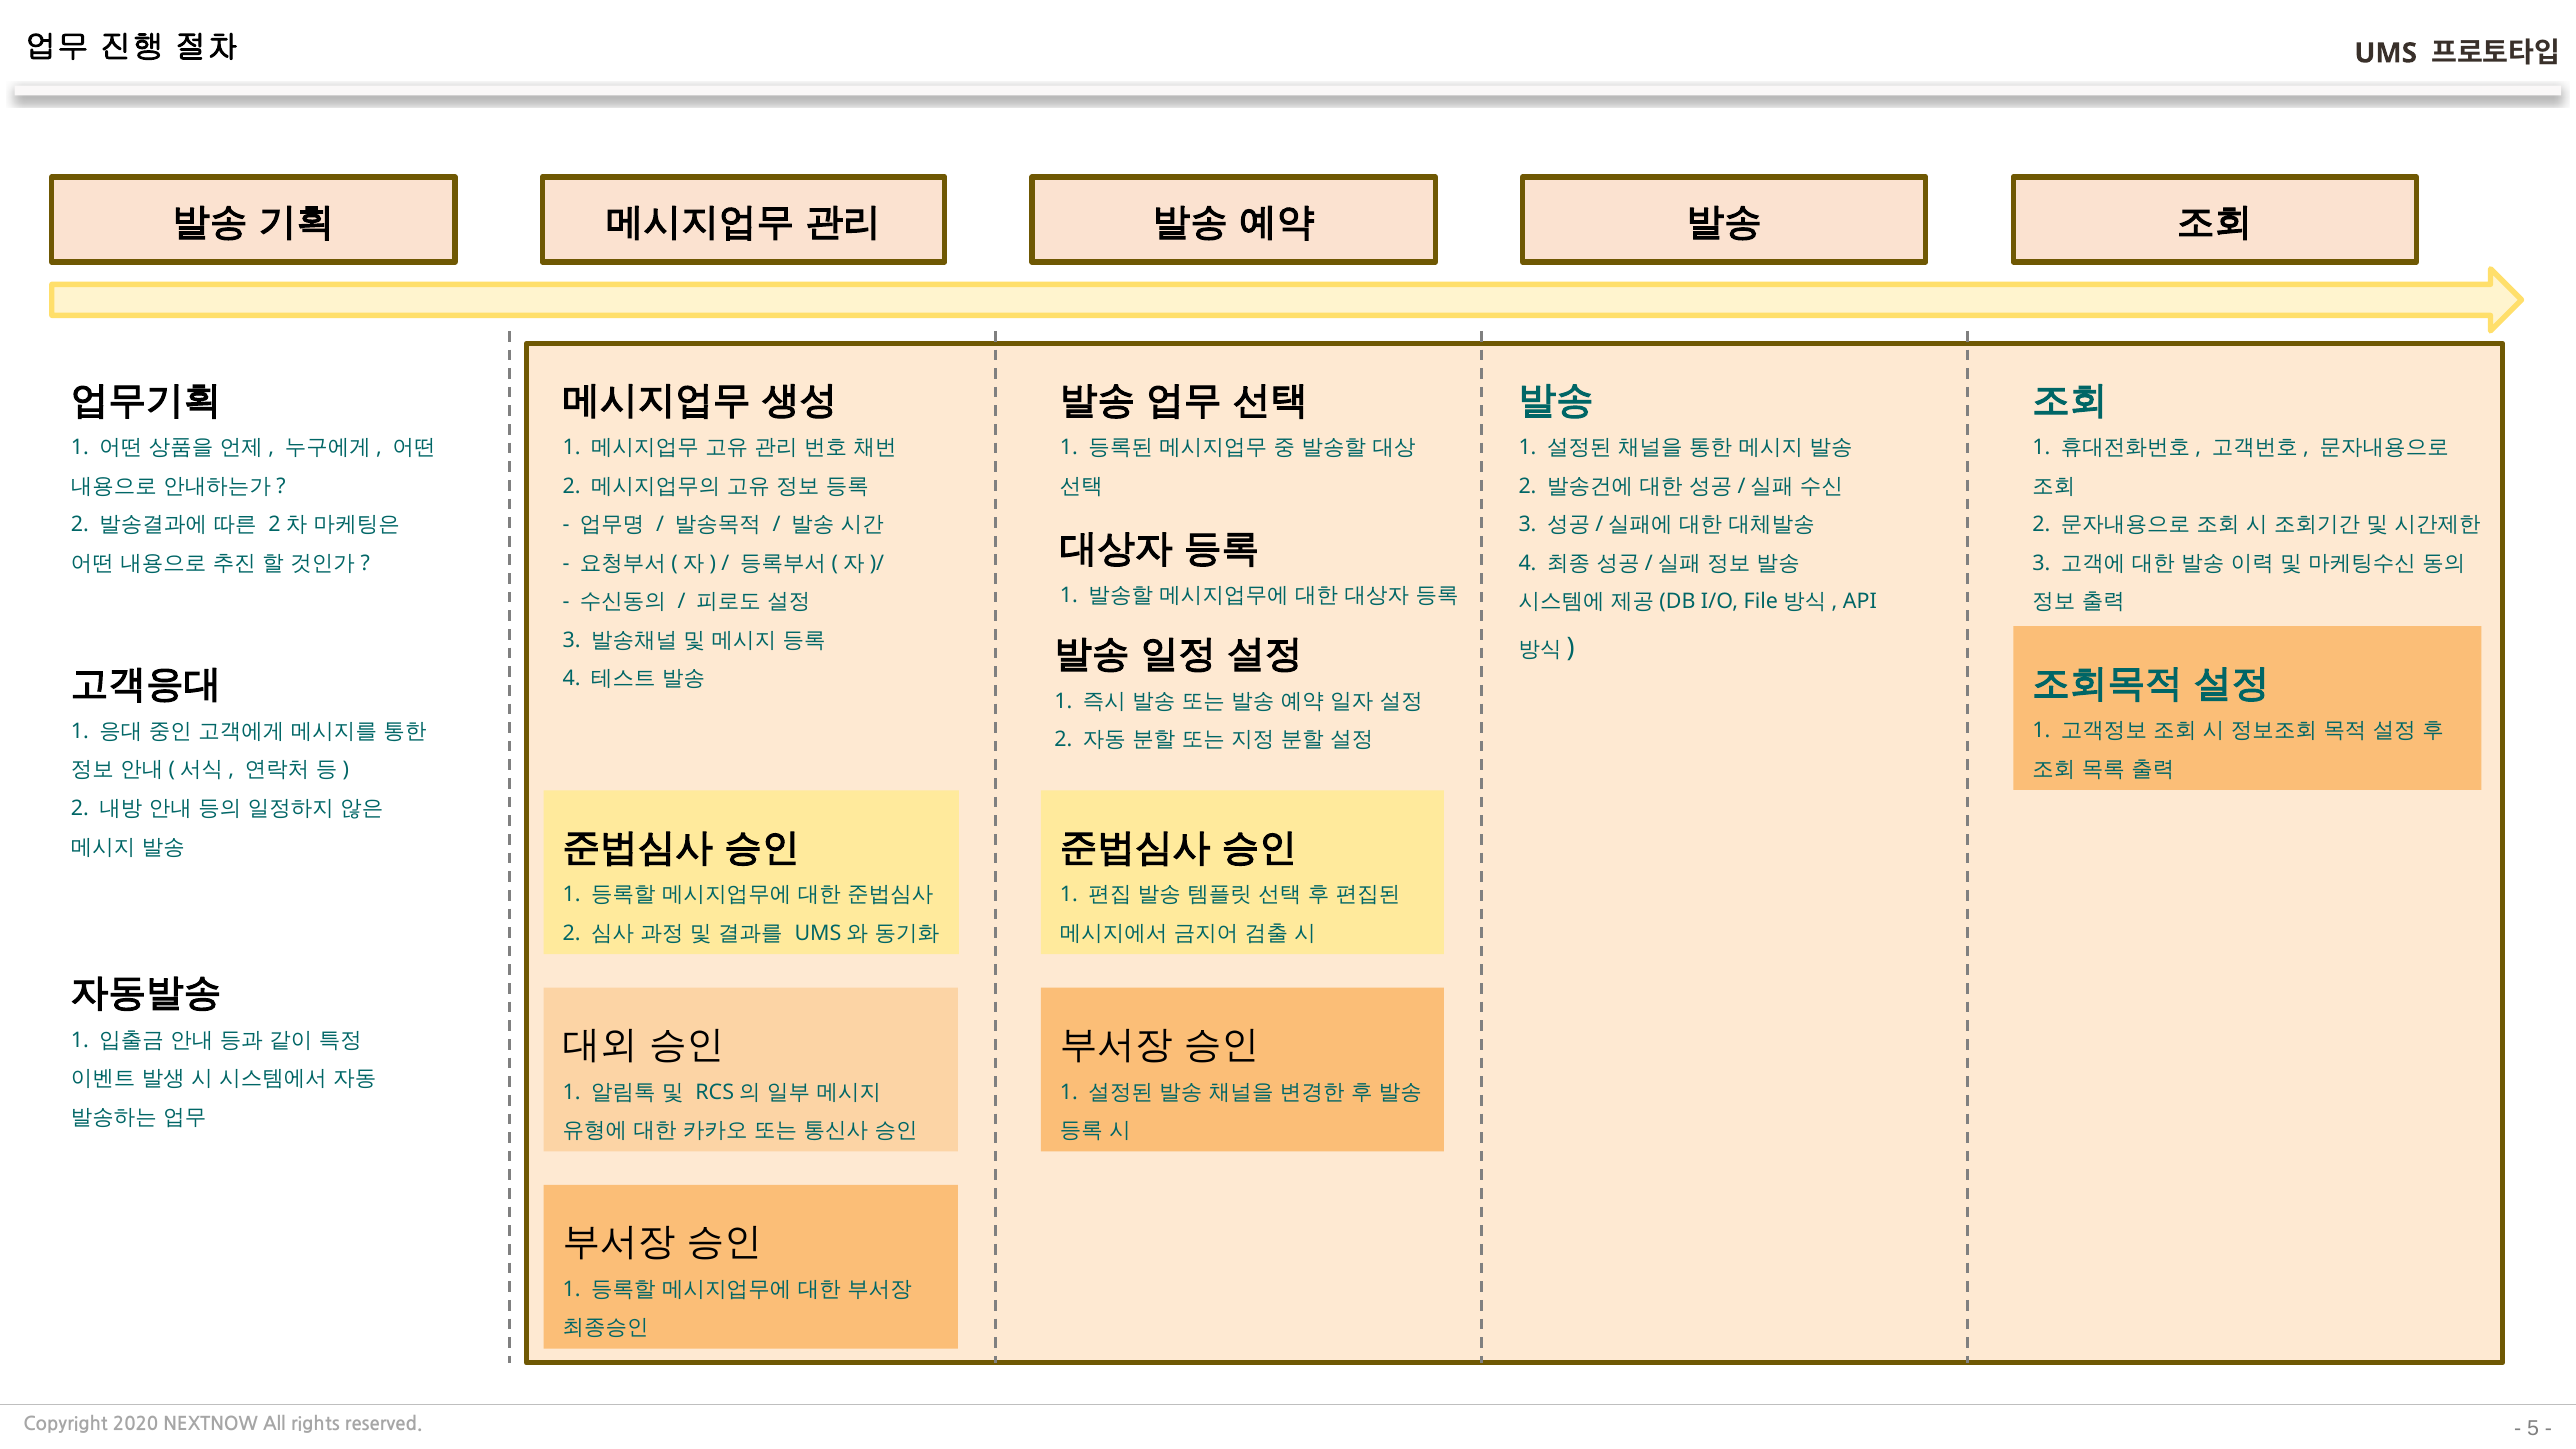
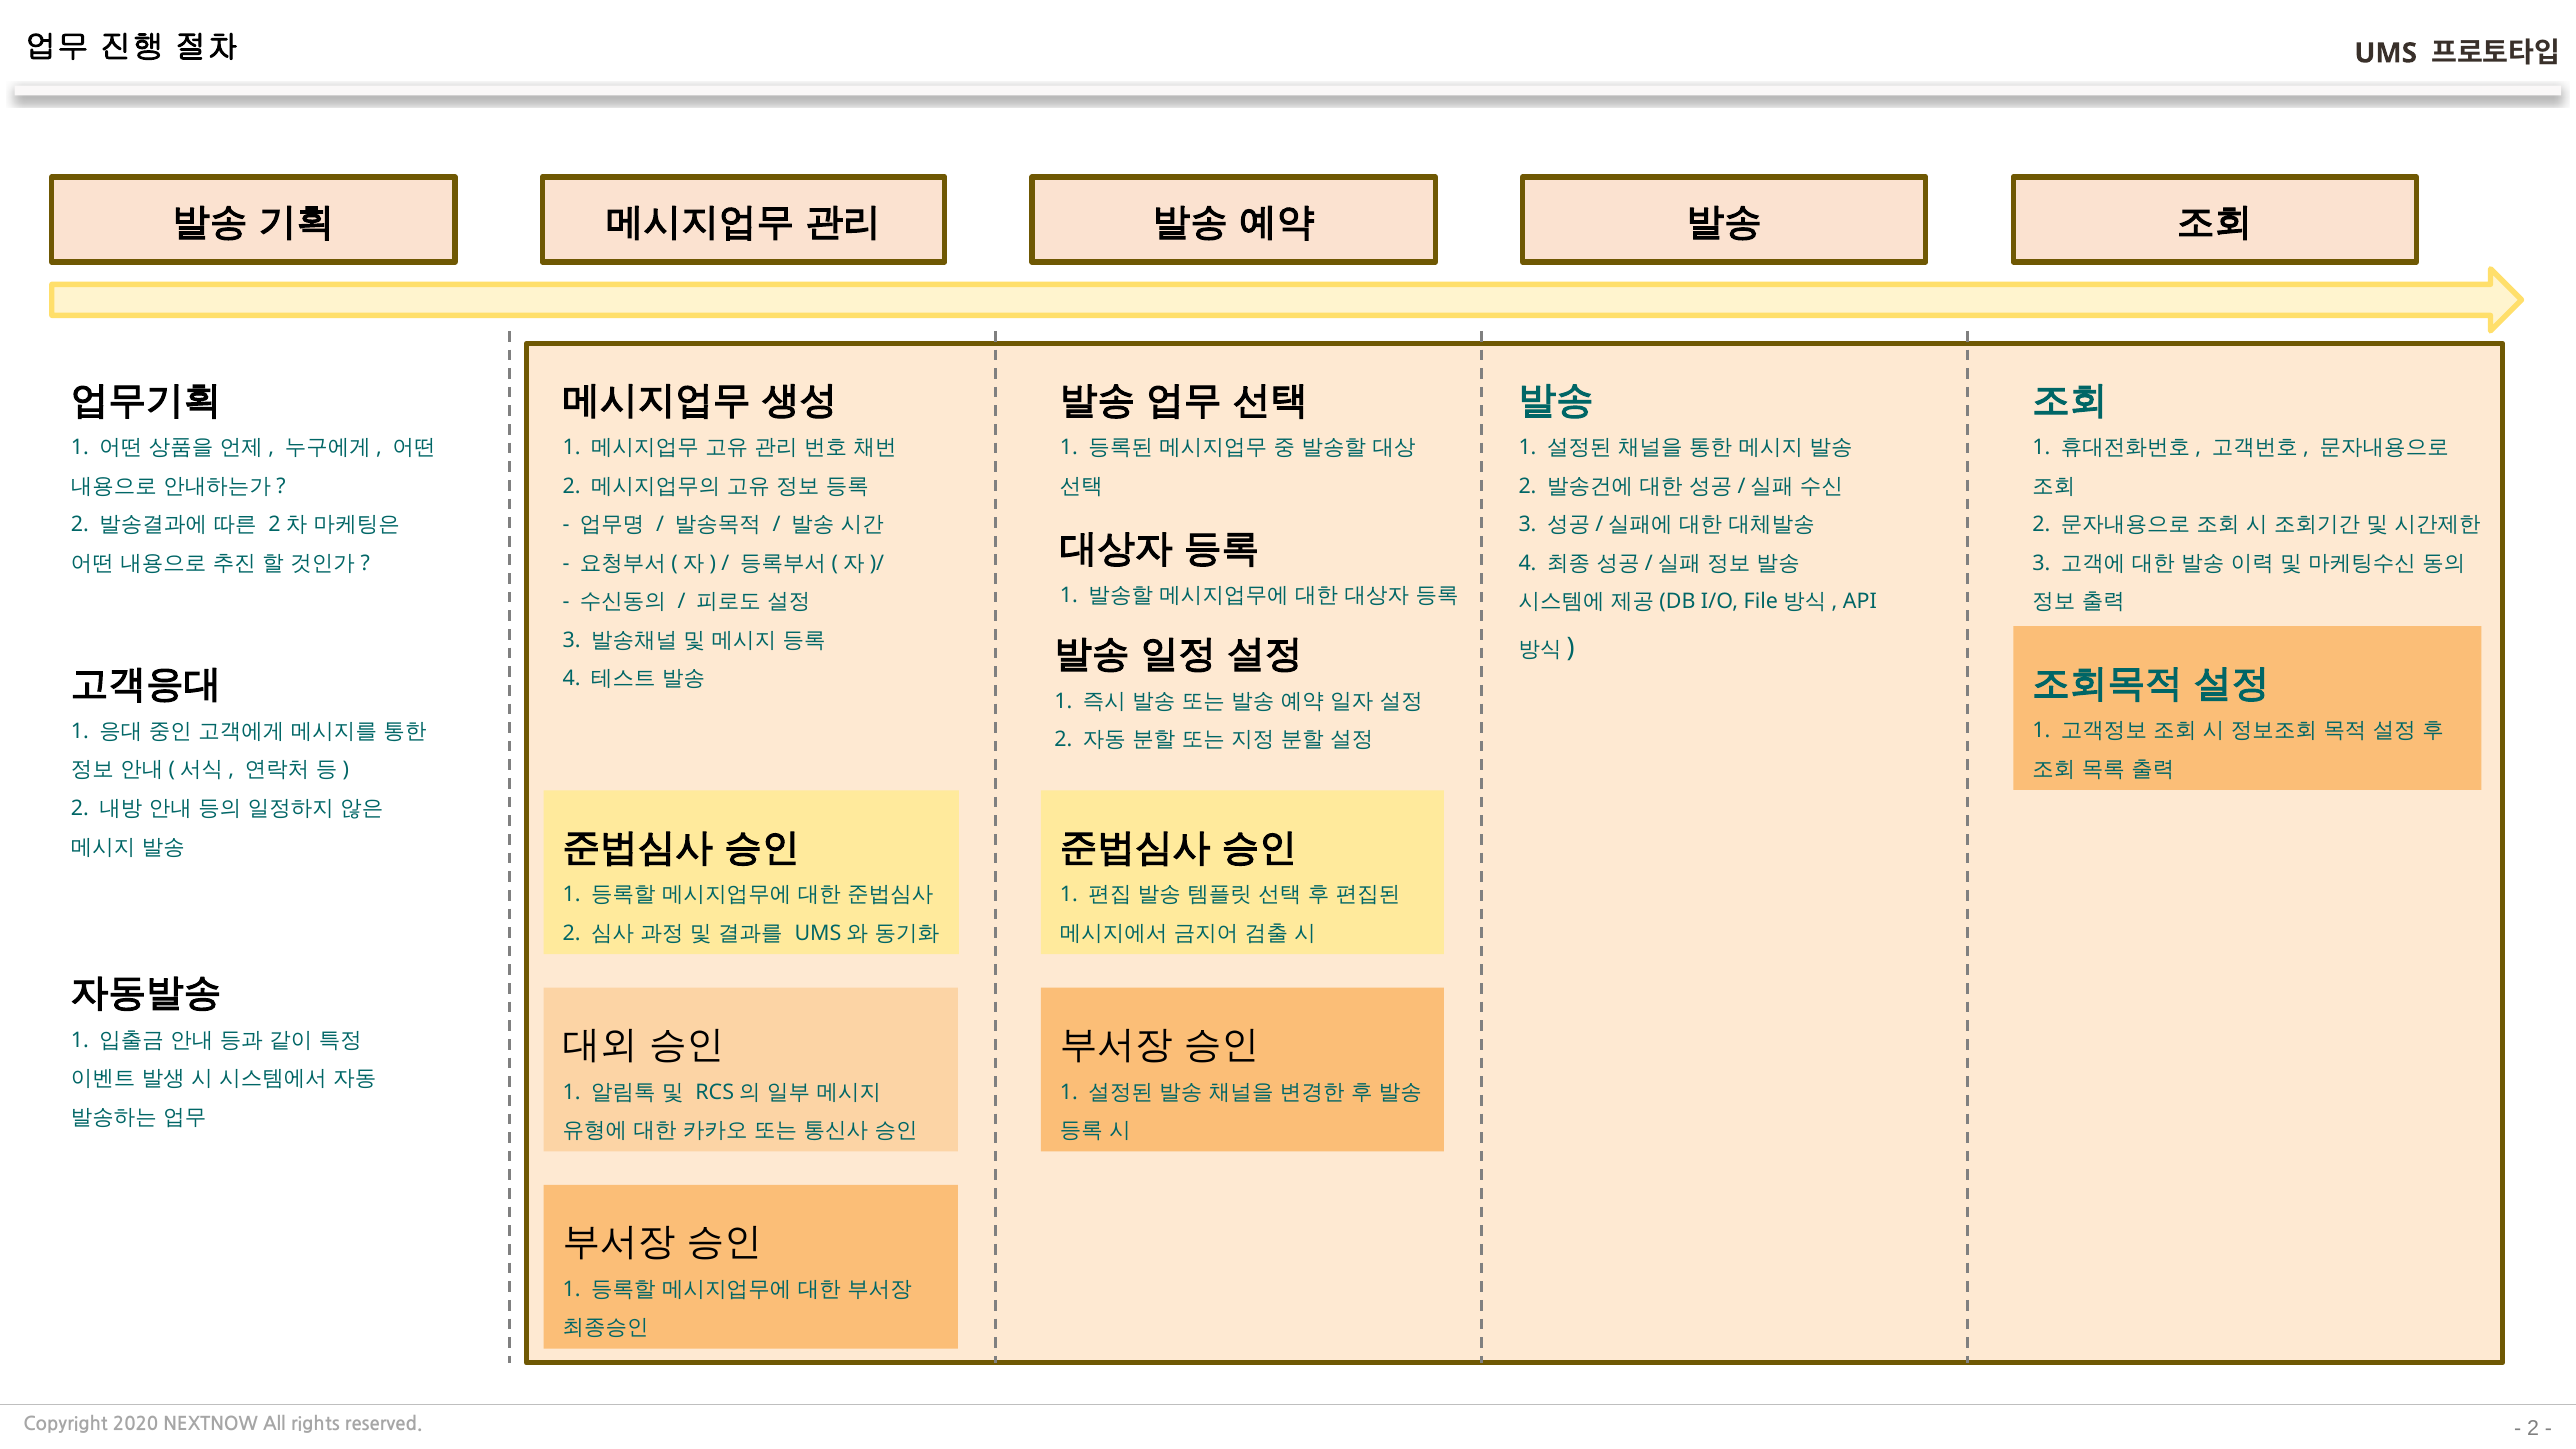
5 at (2533, 1428): 5 -> 2
